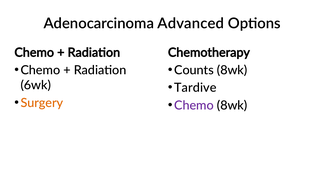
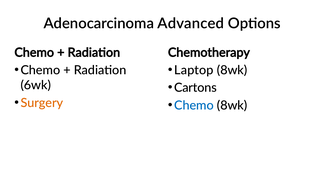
Counts: Counts -> Laptop
Tardive: Tardive -> Cartons
Chemo at (194, 106) colour: purple -> blue
